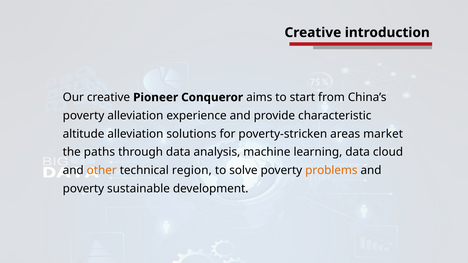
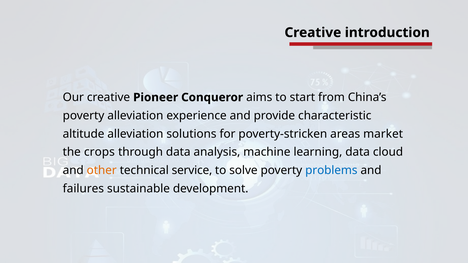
paths: paths -> crops
region: region -> service
problems colour: orange -> blue
poverty at (83, 189): poverty -> failures
